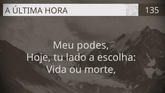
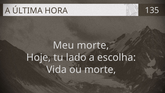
Meu podes: podes -> morte
